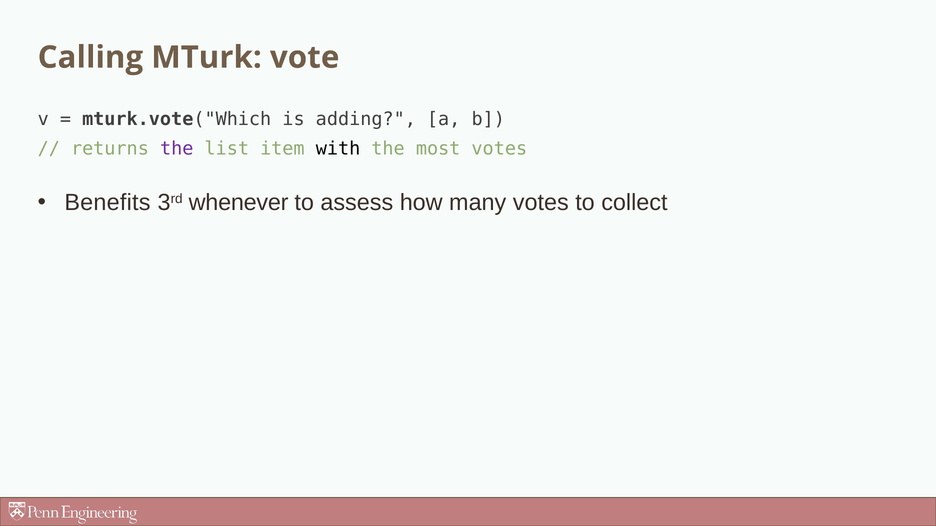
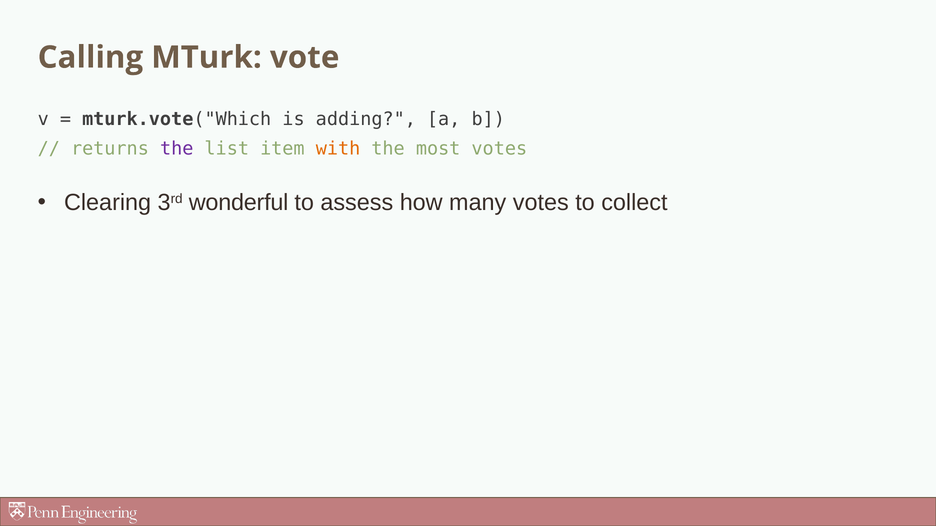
with colour: black -> orange
Benefits: Benefits -> Clearing
whenever: whenever -> wonderful
